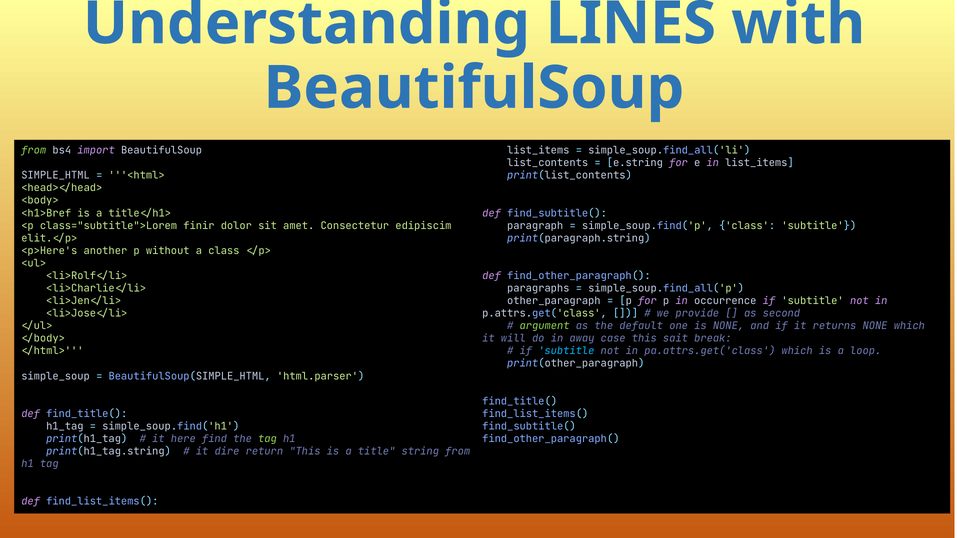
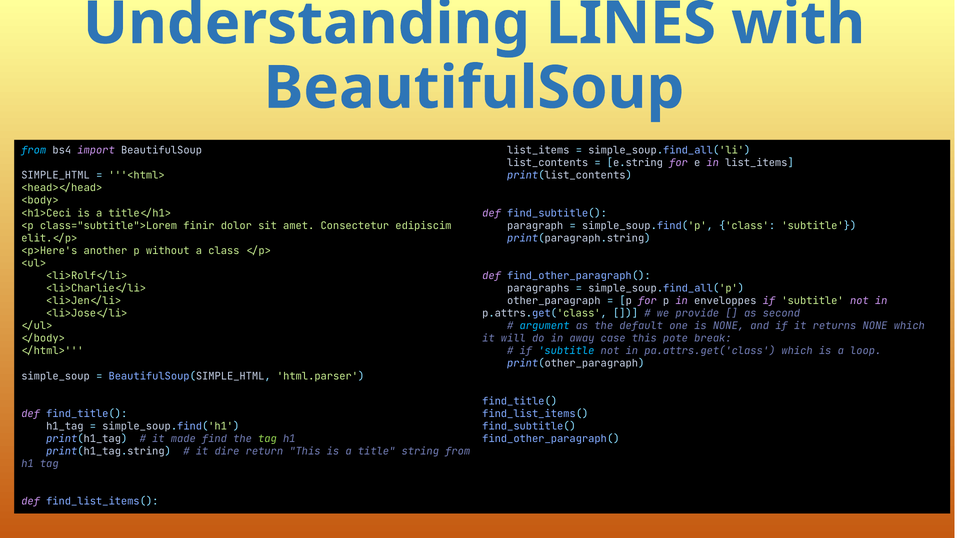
from at (34, 150) colour: light green -> light blue
<h1>Bref: <h1>Bref -> <h1>Ceci
occurrence: occurrence -> enveloppes
argument colour: light green -> light blue
sait: sait -> pote
here: here -> made
